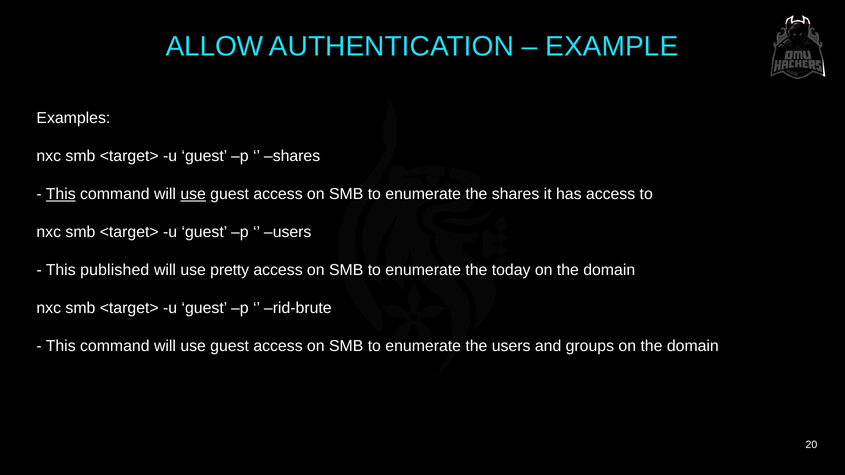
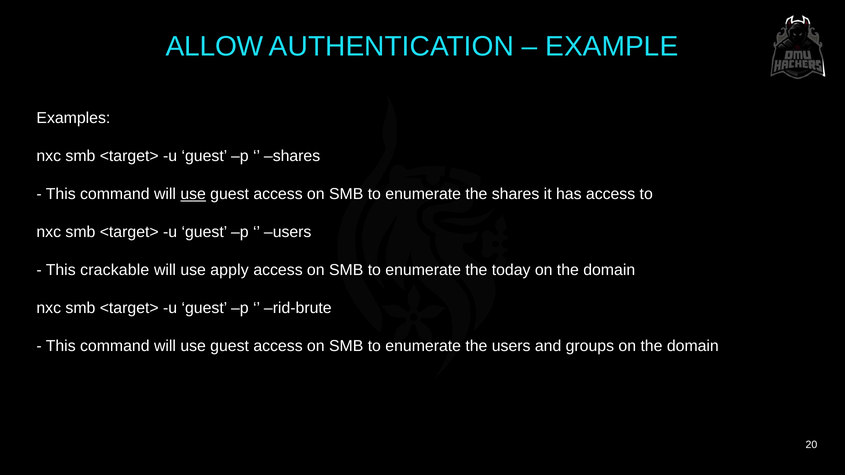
This at (61, 194) underline: present -> none
published: published -> crackable
pretty: pretty -> apply
